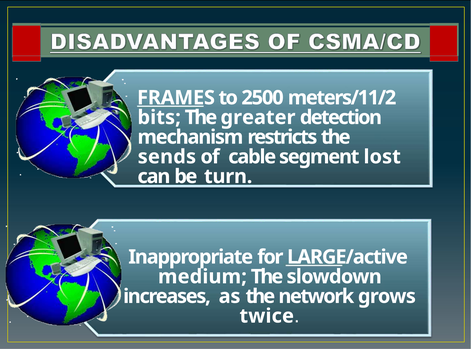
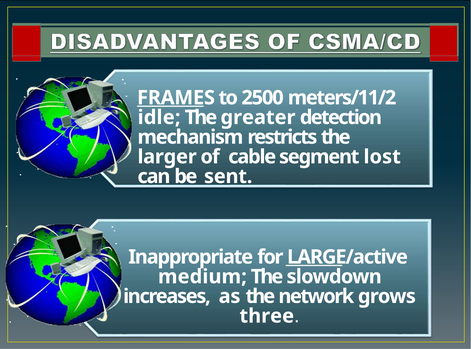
bits: bits -> idle
sends: sends -> larger
turn: turn -> sent
twice: twice -> three
